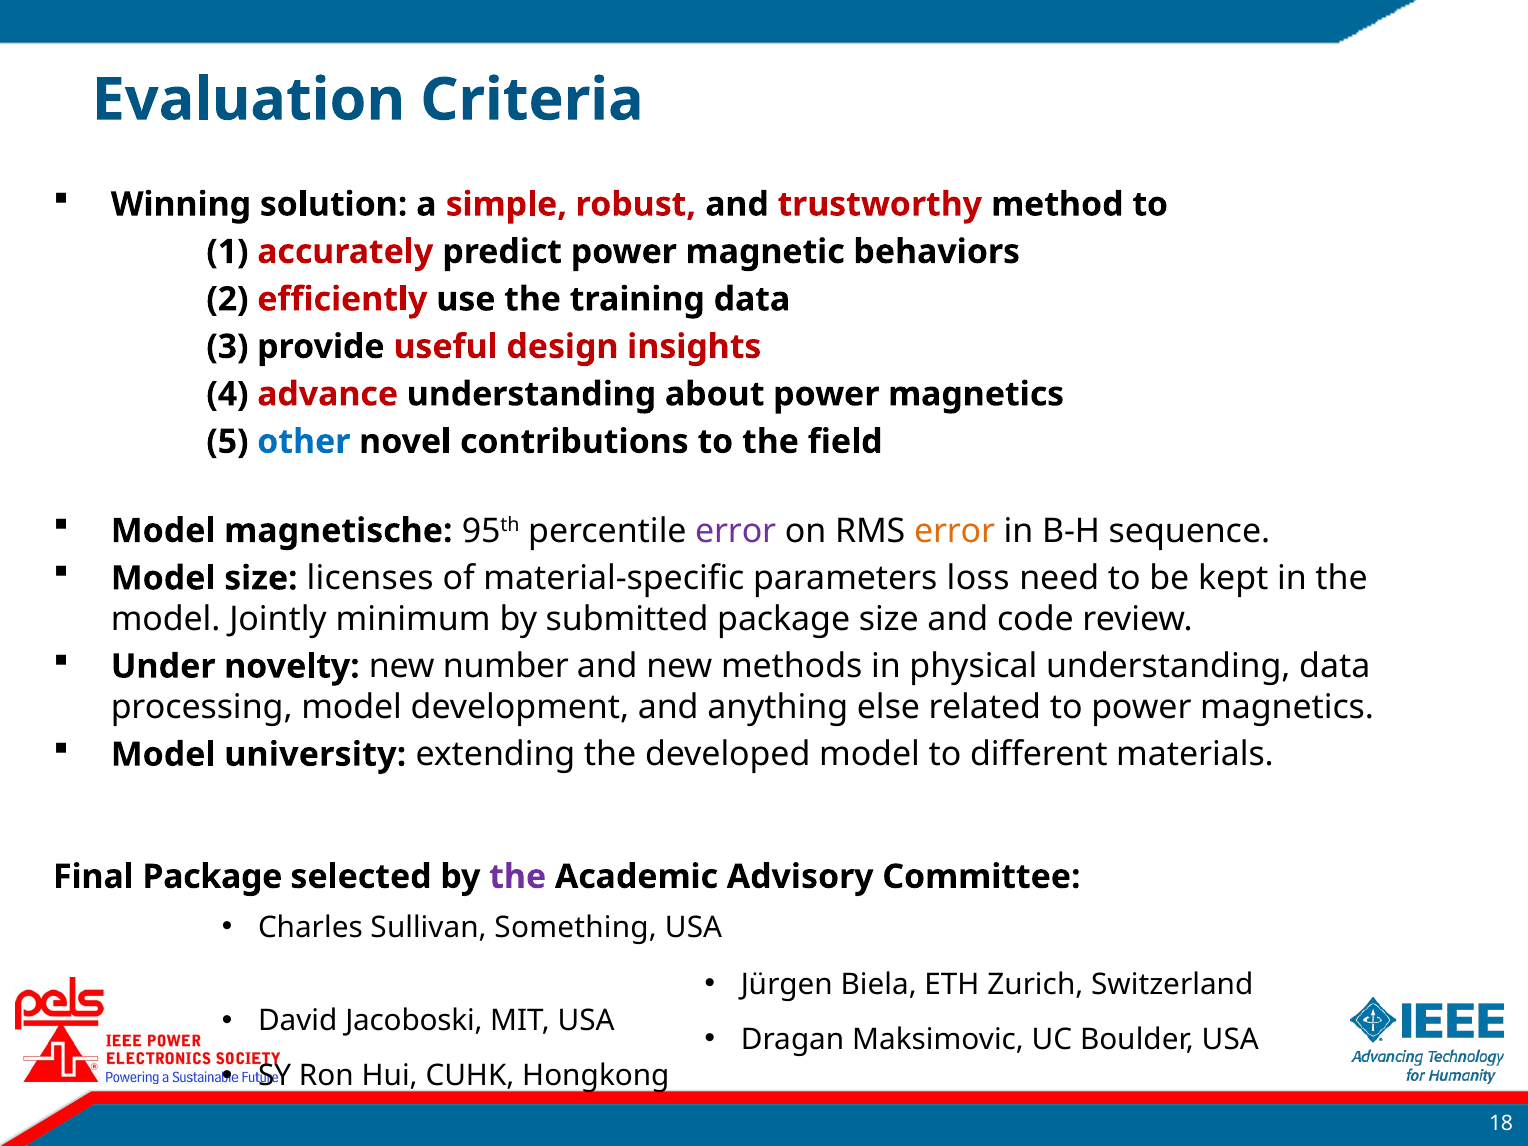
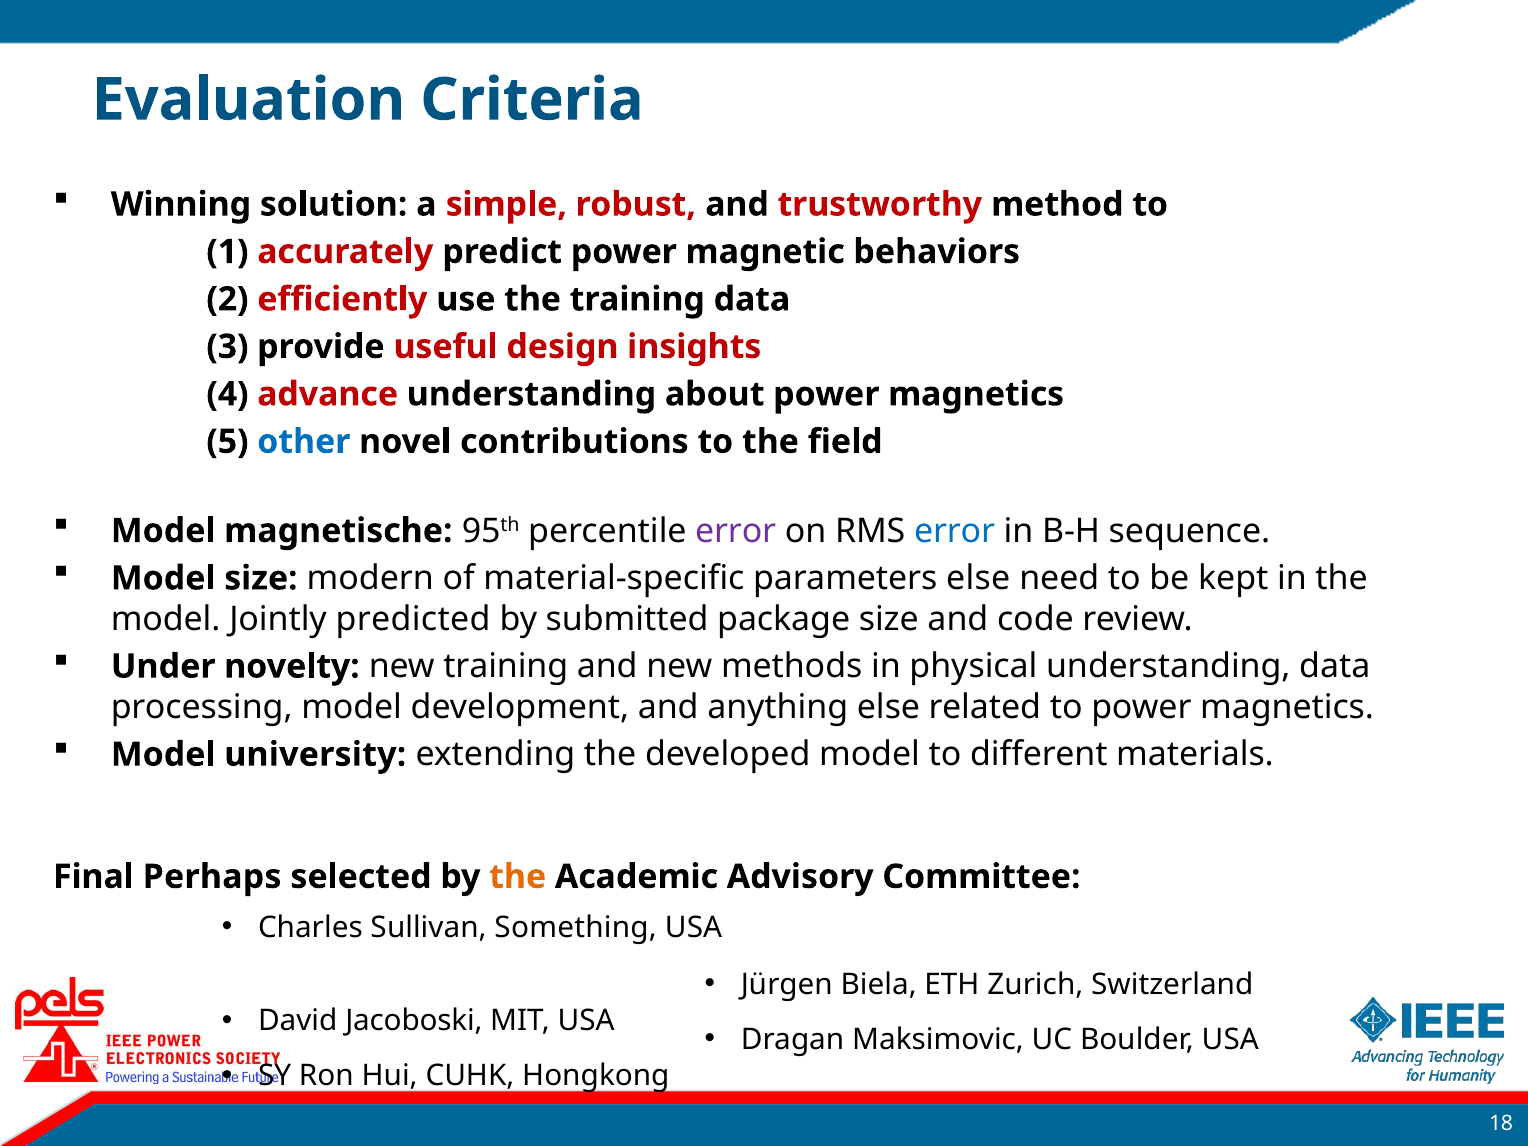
error at (955, 531) colour: orange -> blue
licenses: licenses -> modern
parameters loss: loss -> else
minimum: minimum -> predicted
new number: number -> training
Final Package: Package -> Perhaps
the at (518, 877) colour: purple -> orange
